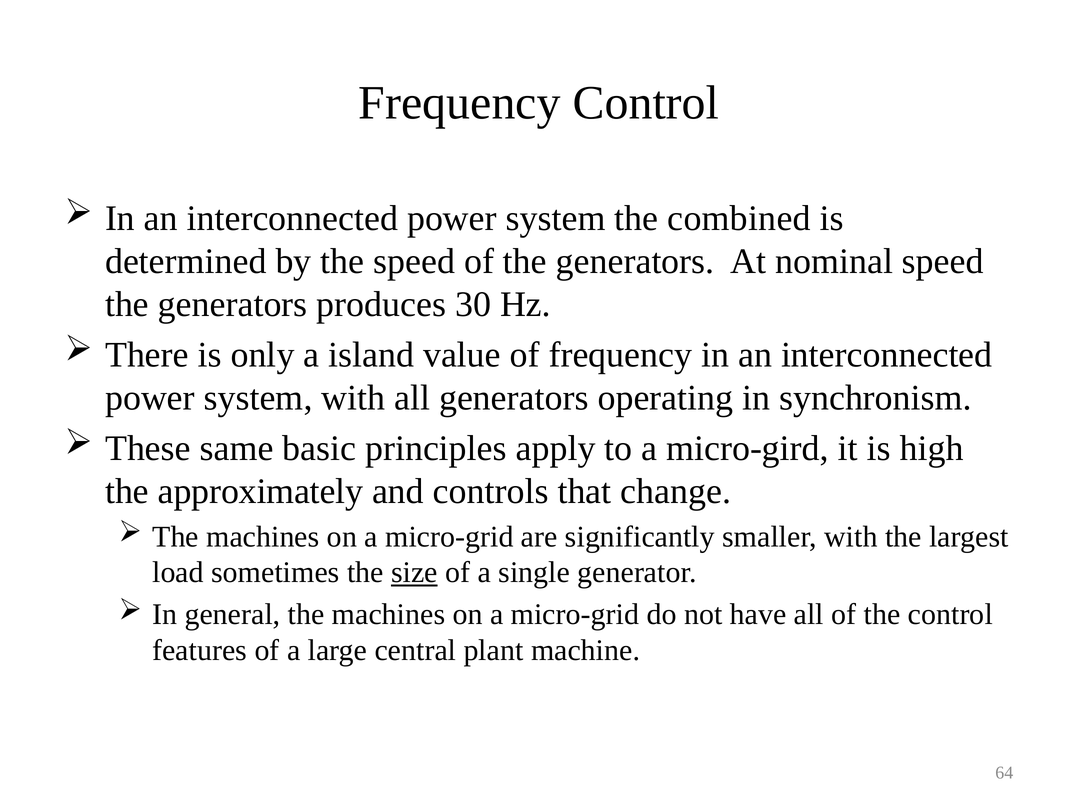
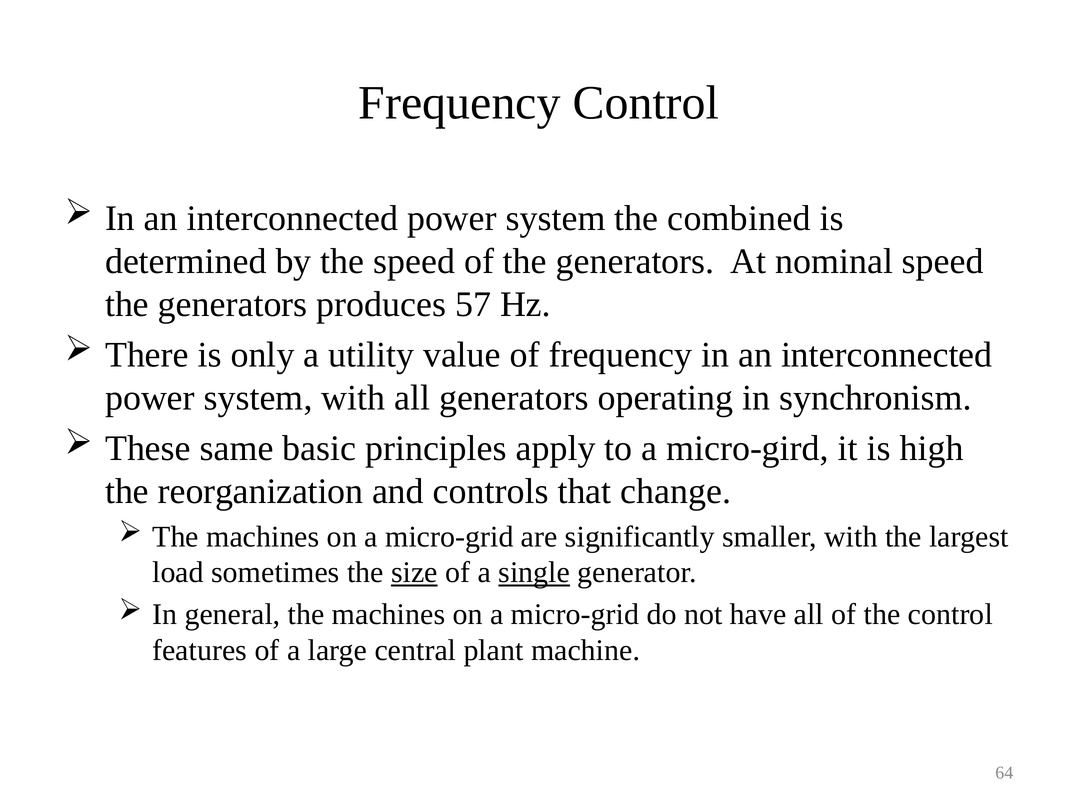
30: 30 -> 57
island: island -> utility
approximately: approximately -> reorganization
single underline: none -> present
